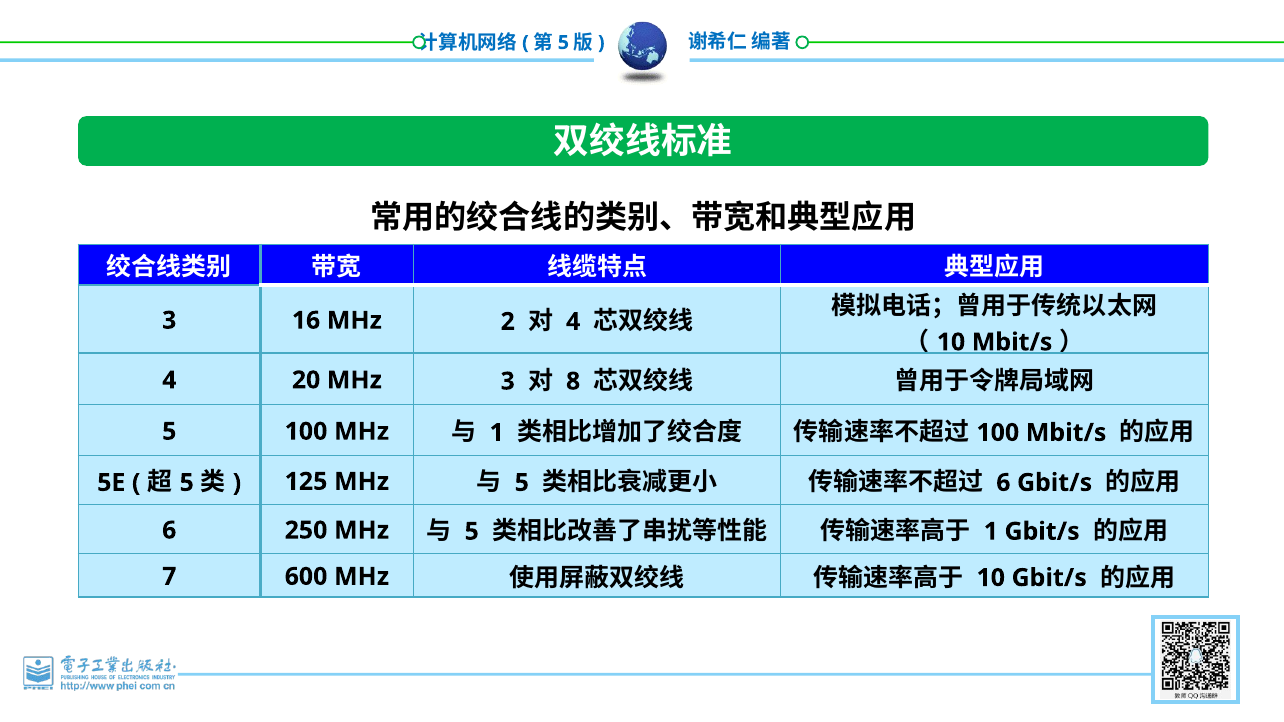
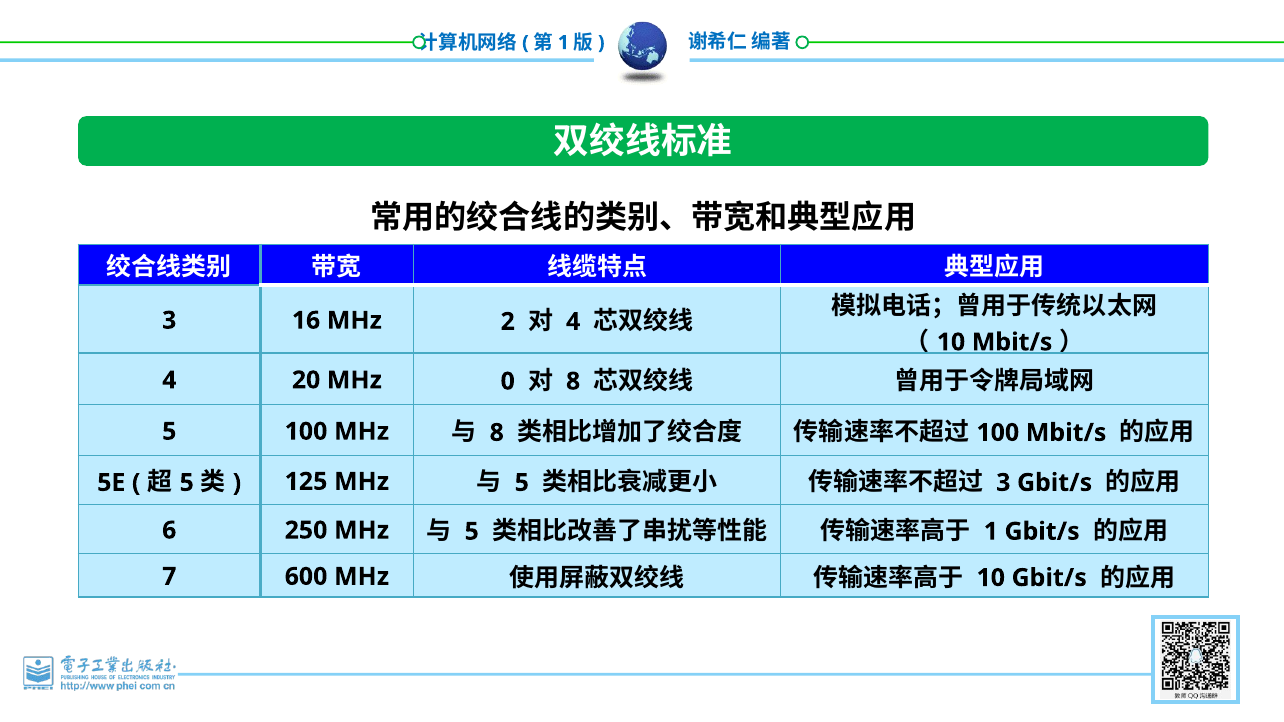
5 at (563, 43): 5 -> 1
MHz 3: 3 -> 0
1 at (497, 433): 1 -> 8
6 at (1003, 483): 6 -> 3
